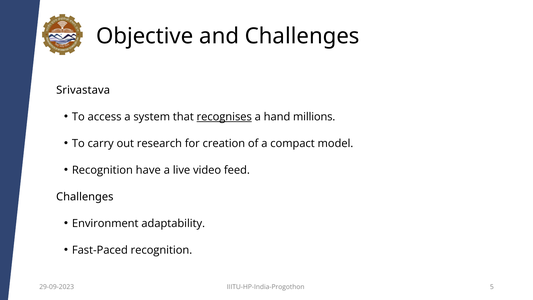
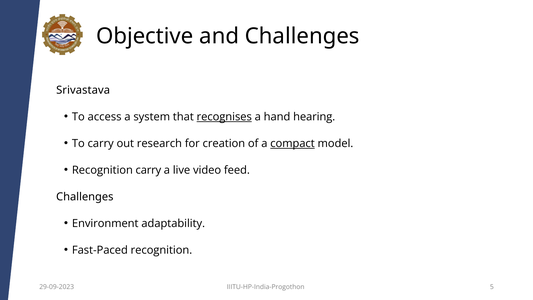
millions: millions -> hearing
compact underline: none -> present
Recognition have: have -> carry
